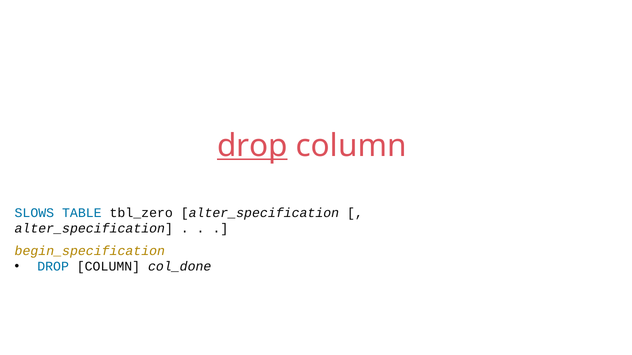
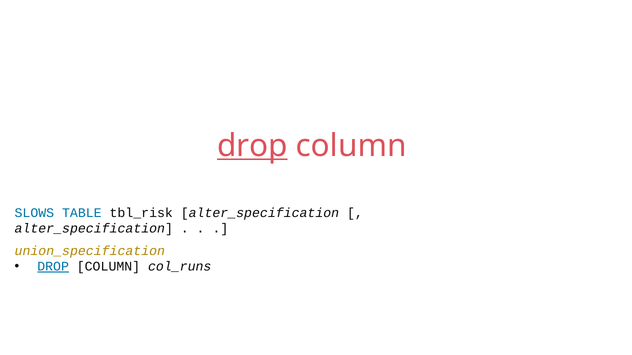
tbl_zero: tbl_zero -> tbl_risk
begin_specification: begin_specification -> union_specification
DROP at (53, 267) underline: none -> present
col_done: col_done -> col_runs
